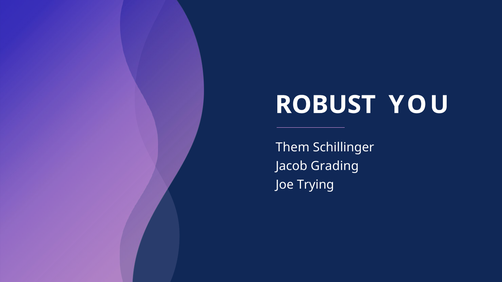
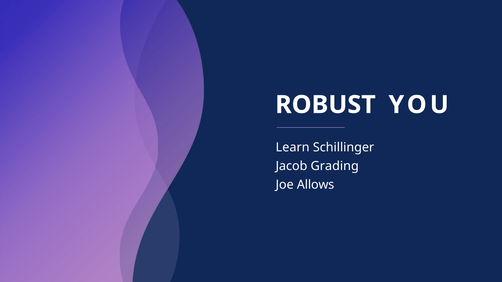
Them: Them -> Learn
Trying: Trying -> Allows
